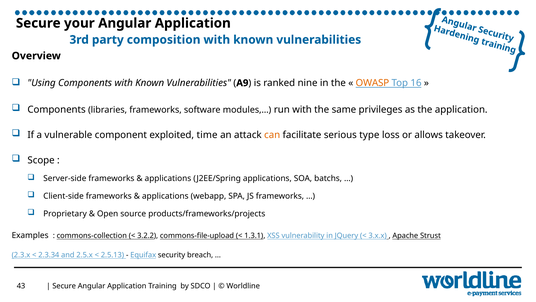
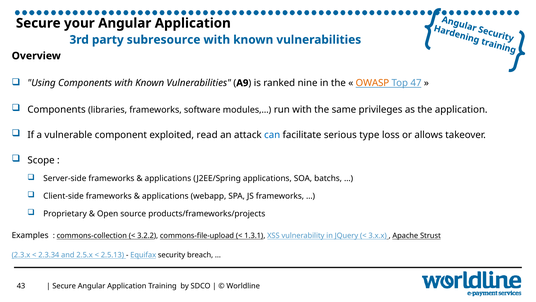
composition: composition -> subresource
16: 16 -> 47
time: time -> read
can colour: orange -> blue
